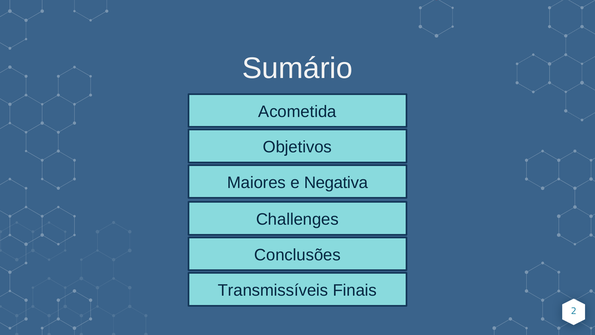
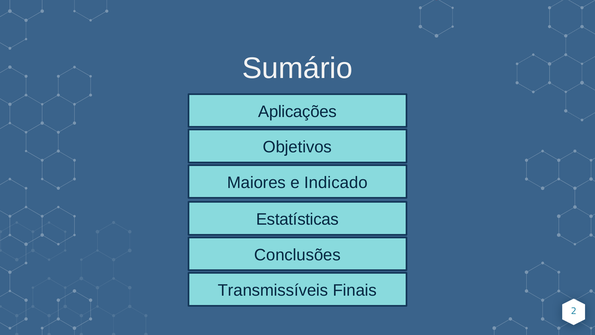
Acometida: Acometida -> Aplicações
Negativa: Negativa -> Indicado
Challenges: Challenges -> Estatísticas
